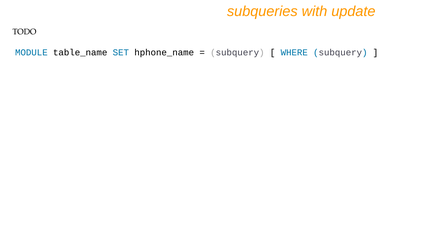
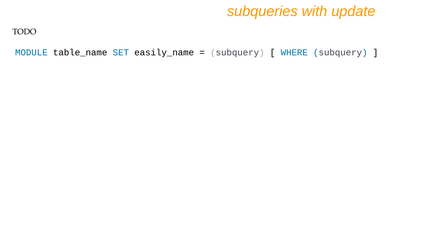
hphone_name: hphone_name -> easily_name
